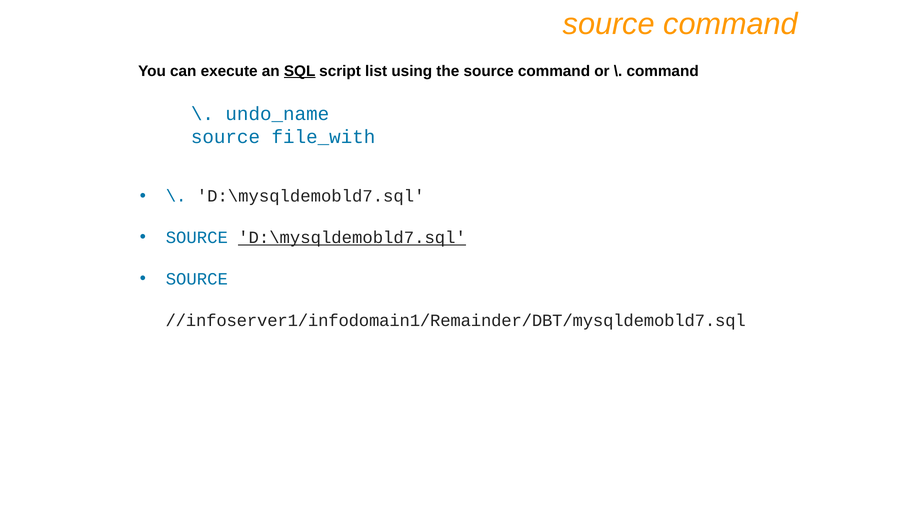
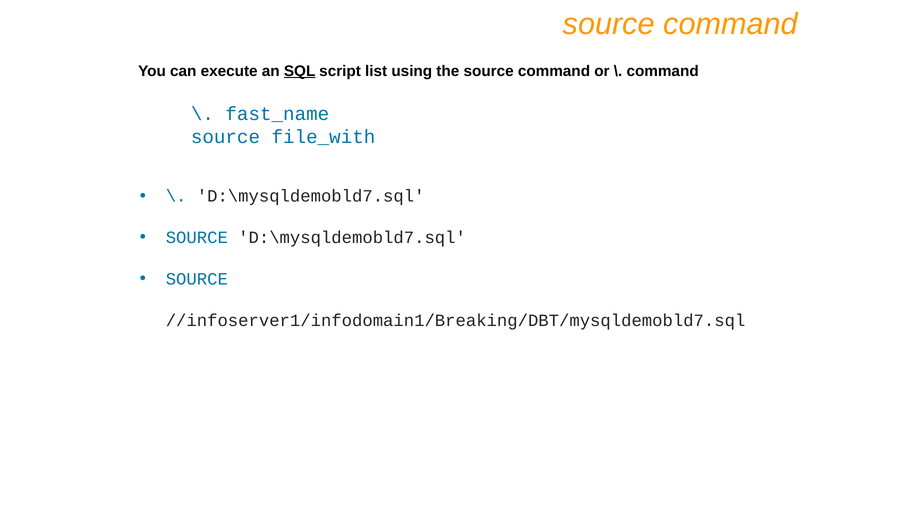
undo_name: undo_name -> fast_name
D:\mysqldemobld7.sql at (352, 238) underline: present -> none
//infoserver1/infodomain1/Remainder/DBT/mysqldemobld7.sql: //infoserver1/infodomain1/Remainder/DBT/mysqldemobld7.sql -> //infoserver1/infodomain1/Breaking/DBT/mysqldemobld7.sql
